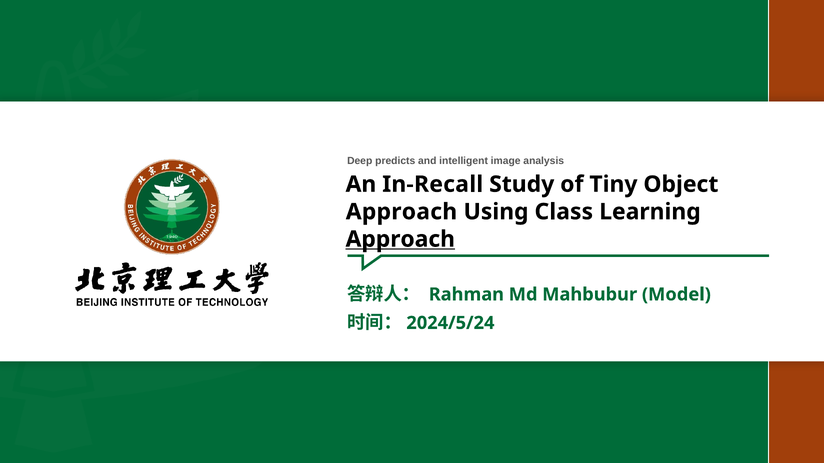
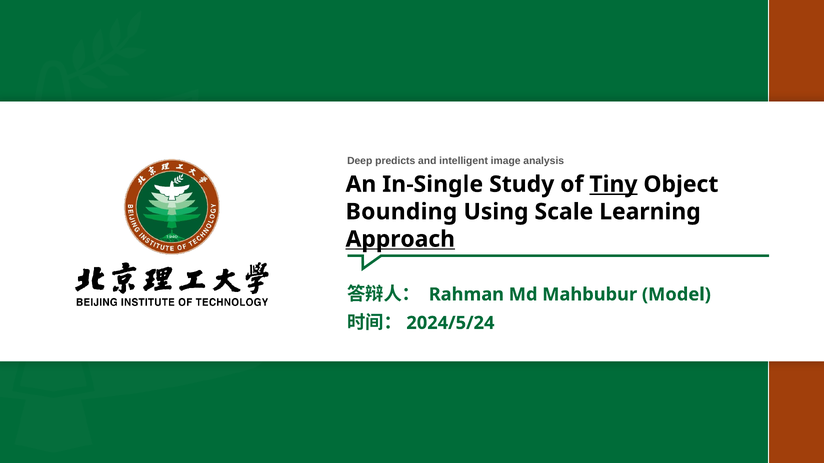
In-Recall: In-Recall -> In-Single
Tiny underline: none -> present
Approach at (401, 212): Approach -> Bounding
Class: Class -> Scale
